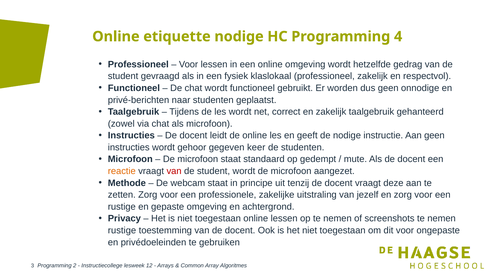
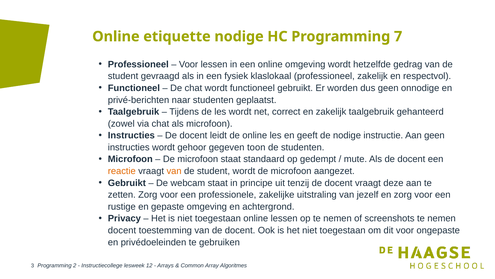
4: 4 -> 7
keer: keer -> toon
van at (174, 171) colour: red -> orange
Methode at (127, 183): Methode -> Gebruikt
rustige at (122, 230): rustige -> docent
